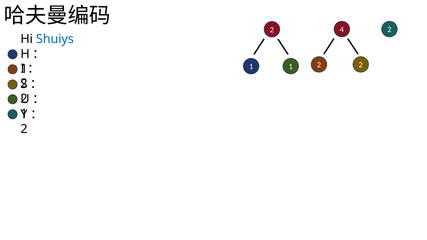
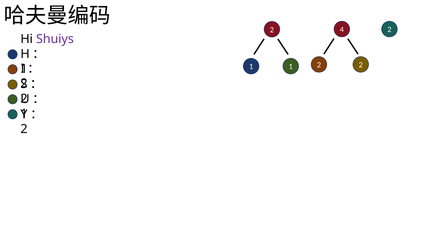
Shuiys colour: blue -> purple
